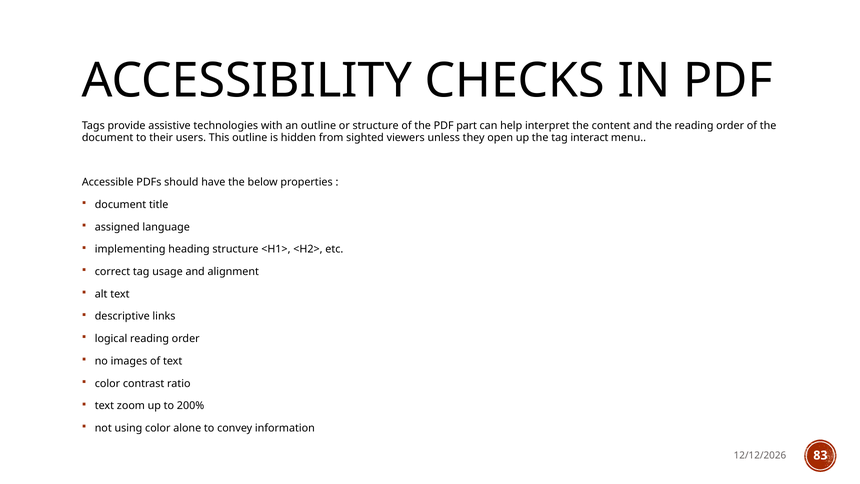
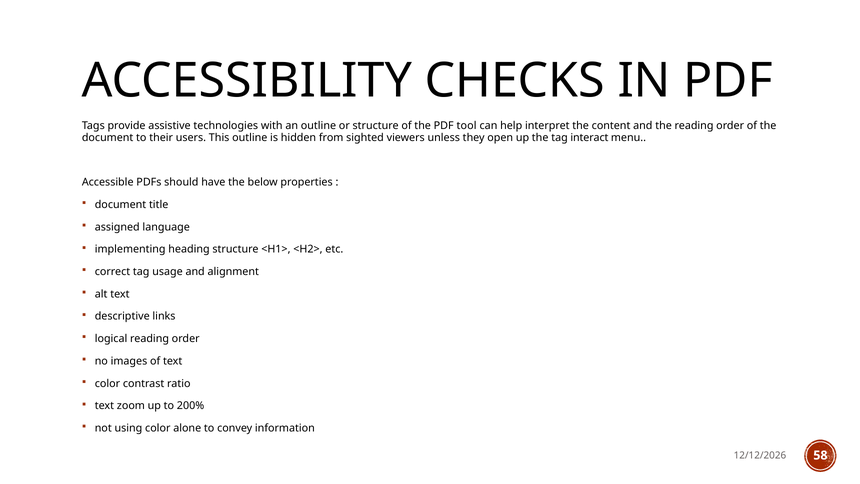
part: part -> tool
83: 83 -> 58
